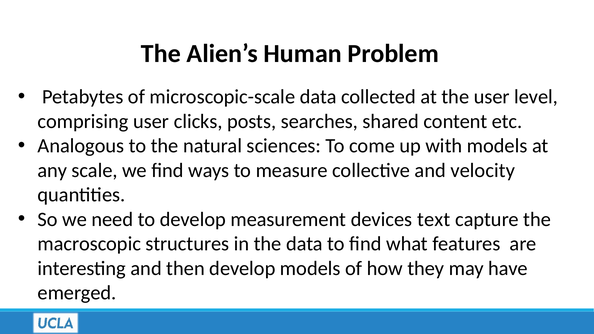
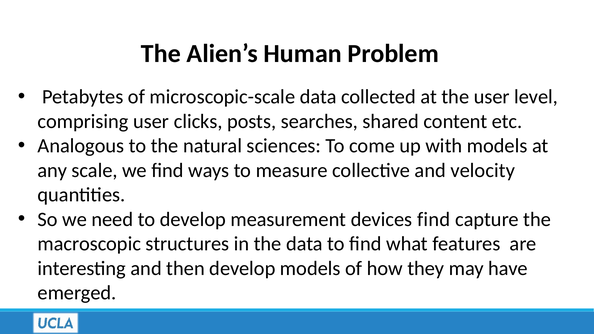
devices text: text -> find
